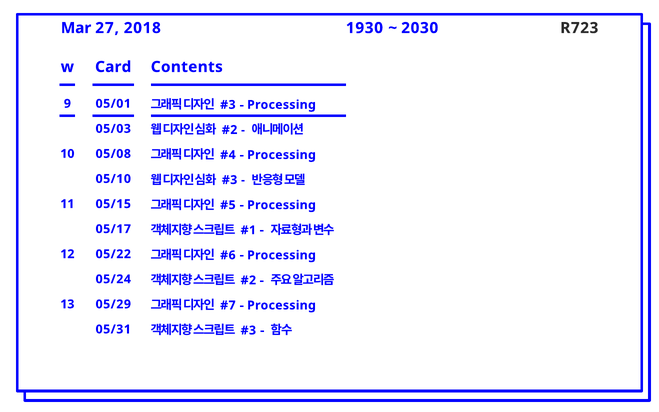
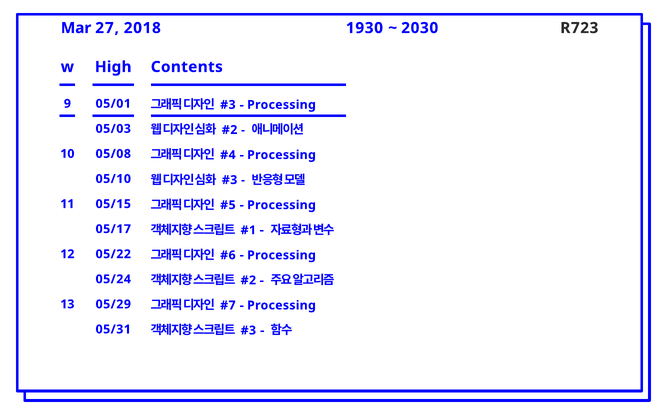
Card: Card -> High
